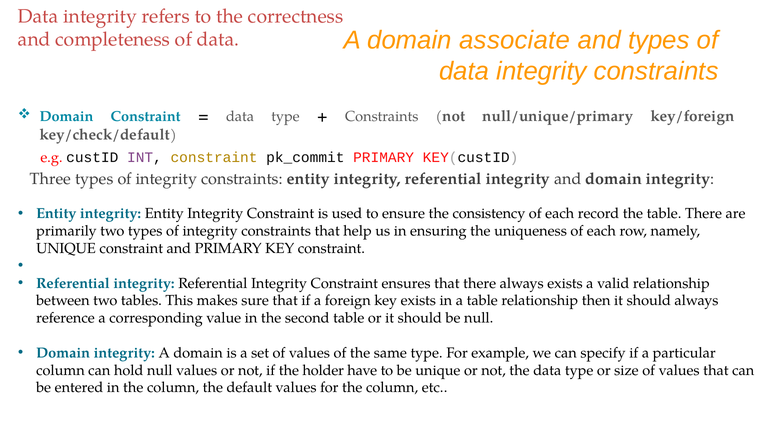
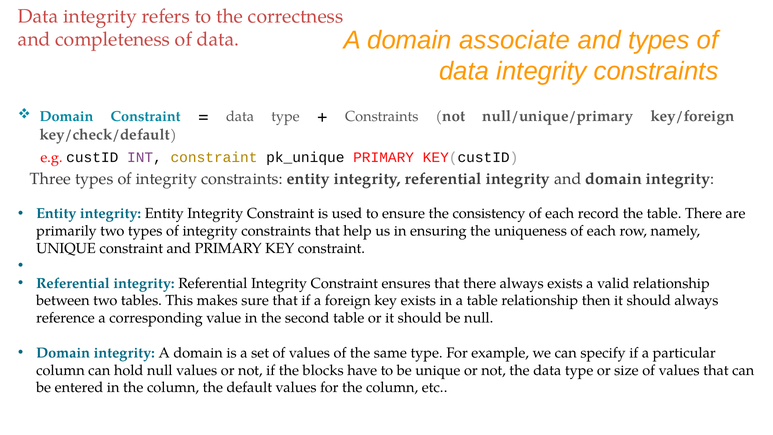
pk_commit: pk_commit -> pk_unique
holder: holder -> blocks
